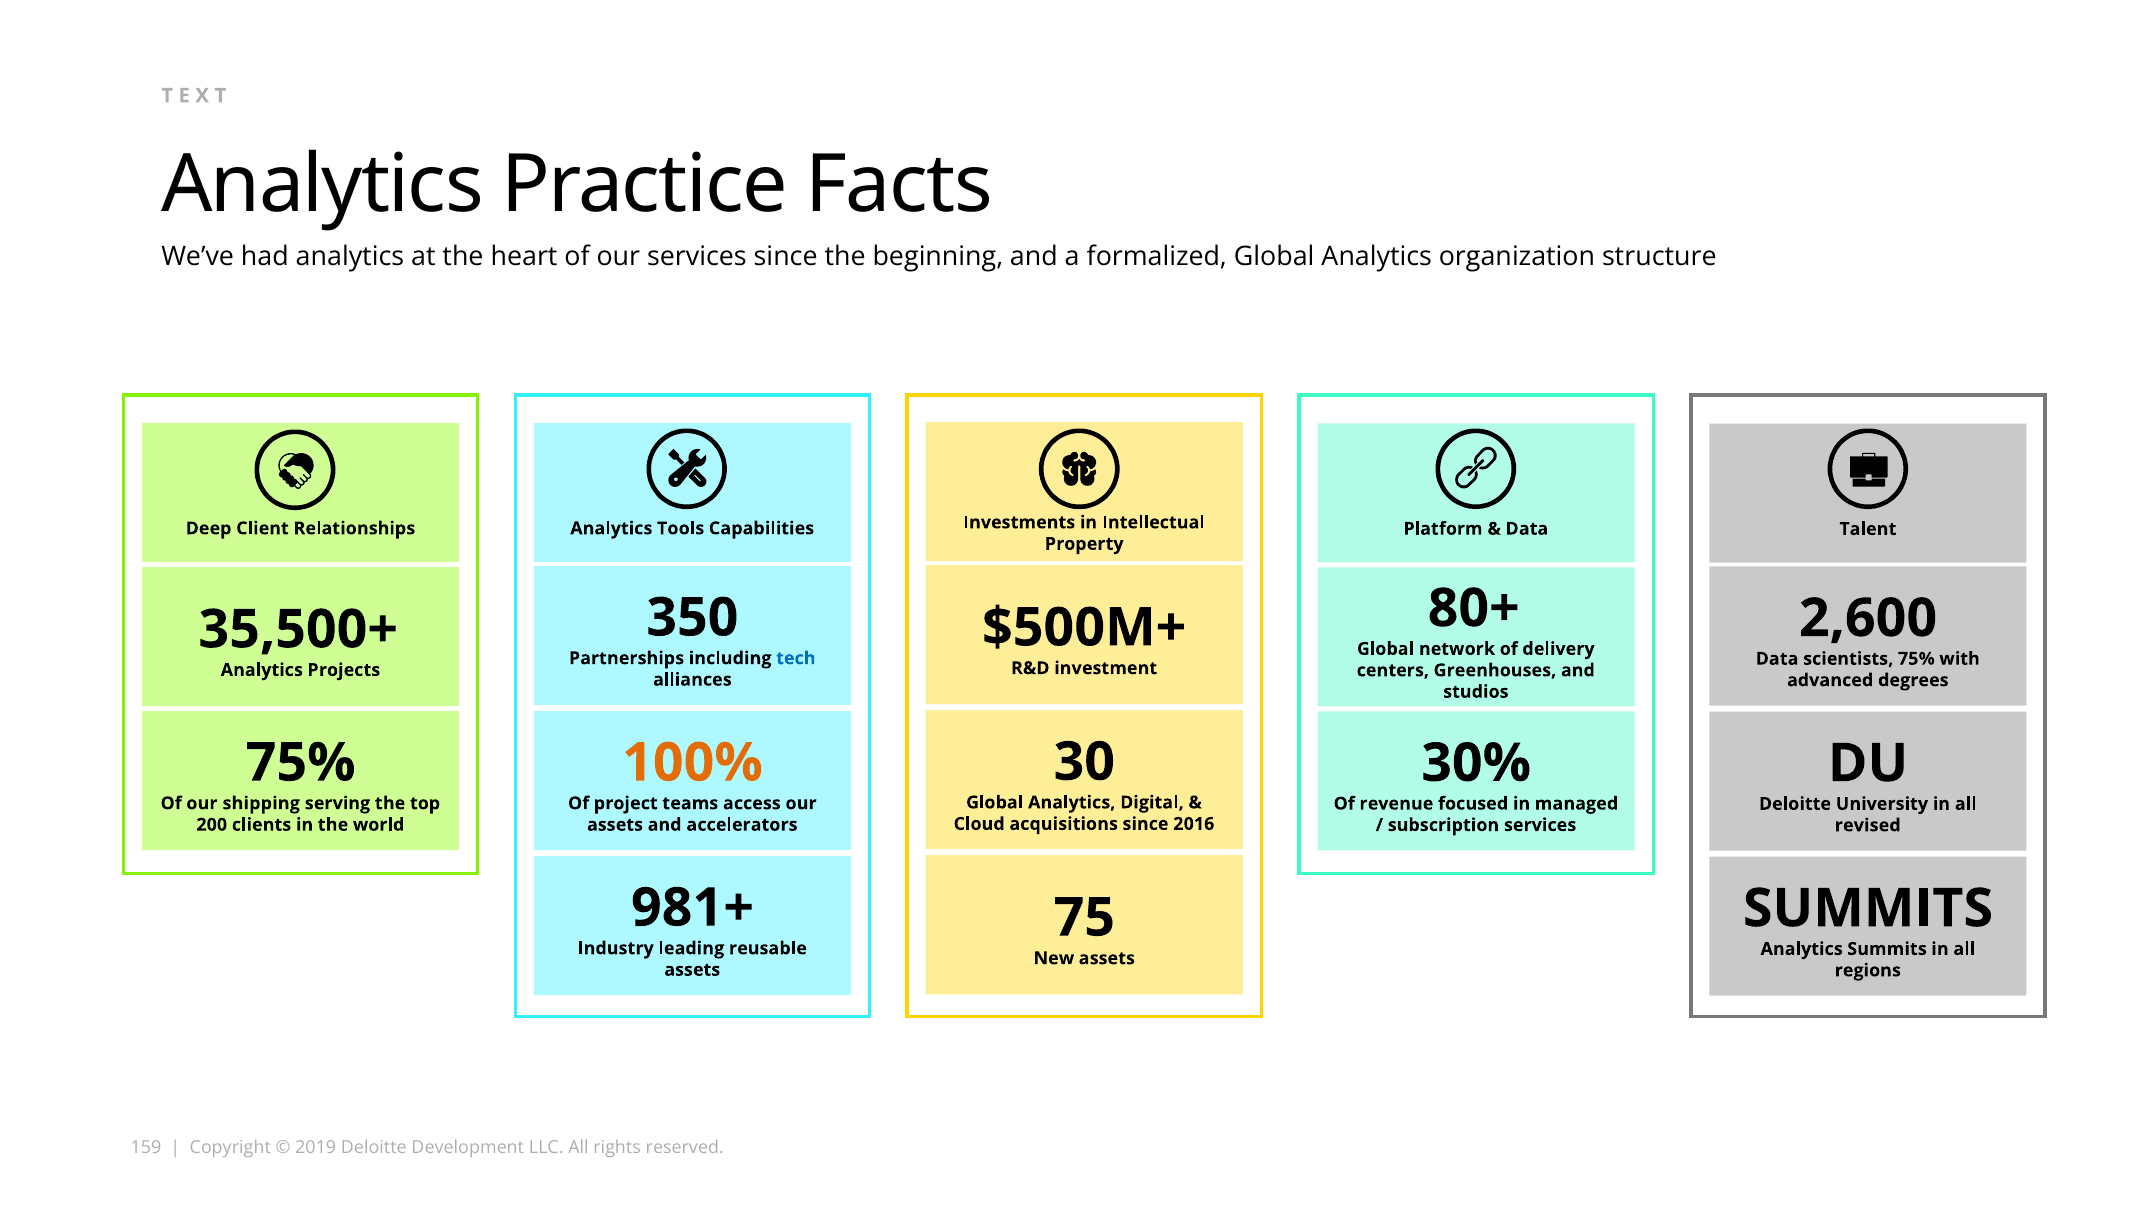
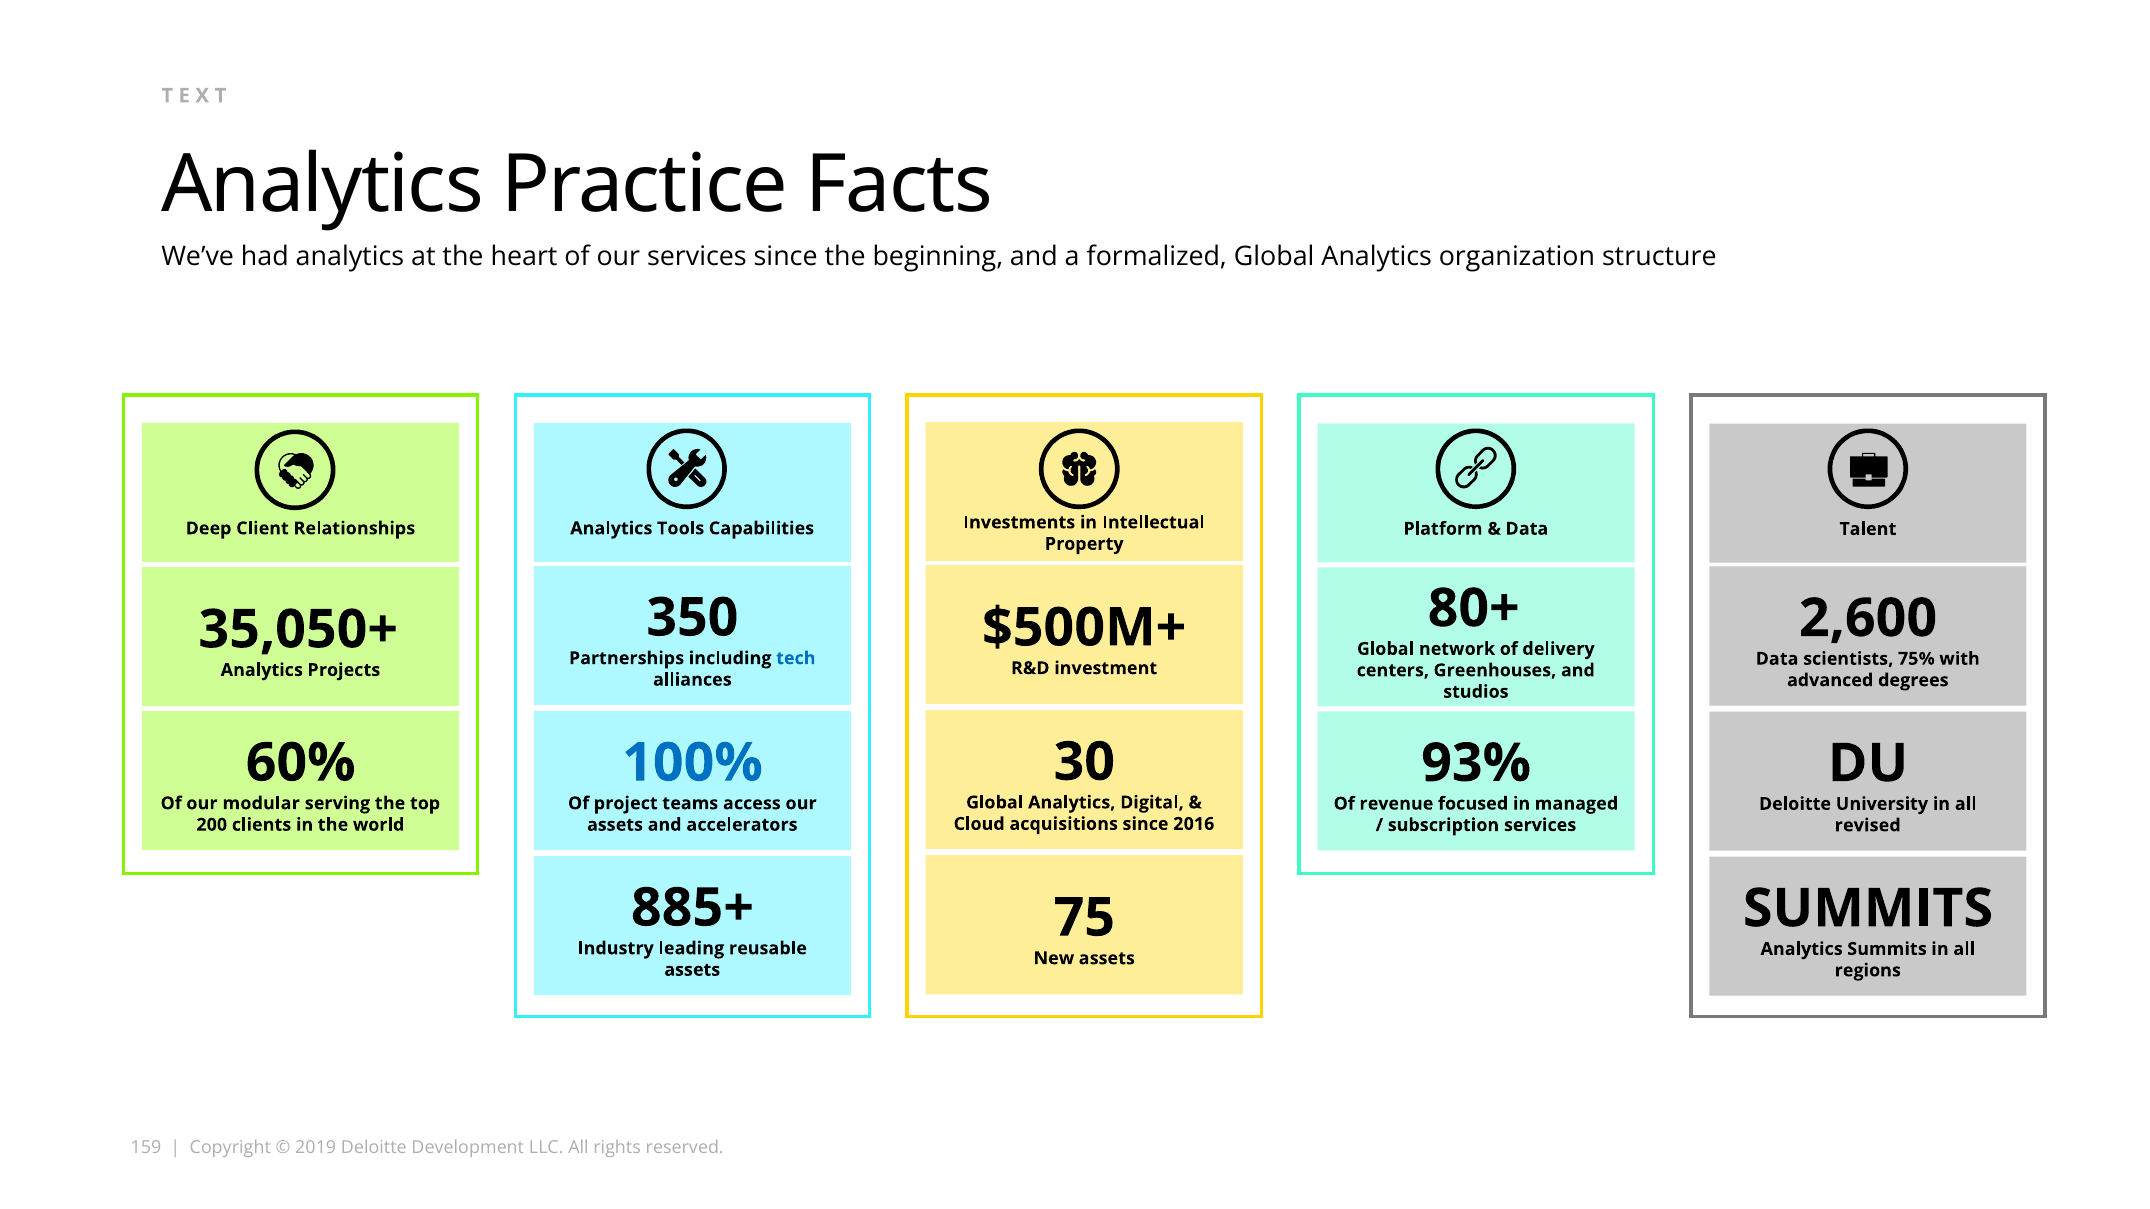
35,500+: 35,500+ -> 35,050+
75% at (301, 763): 75% -> 60%
100% colour: orange -> blue
30%: 30% -> 93%
shipping: shipping -> modular
981+: 981+ -> 885+
